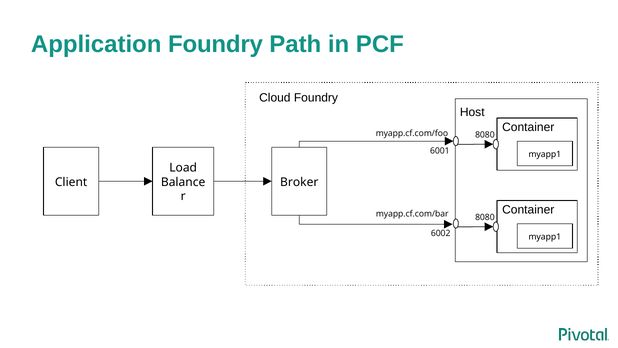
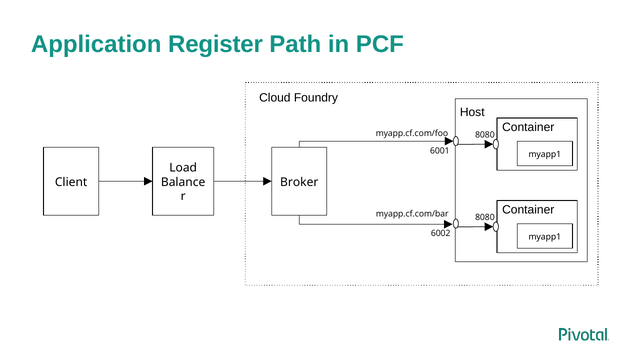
Application Foundry: Foundry -> Register
